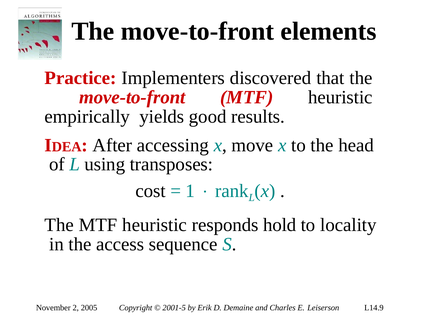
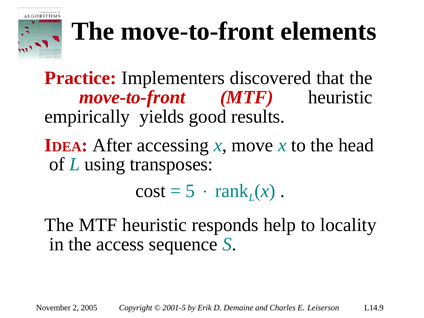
1: 1 -> 5
hold: hold -> help
